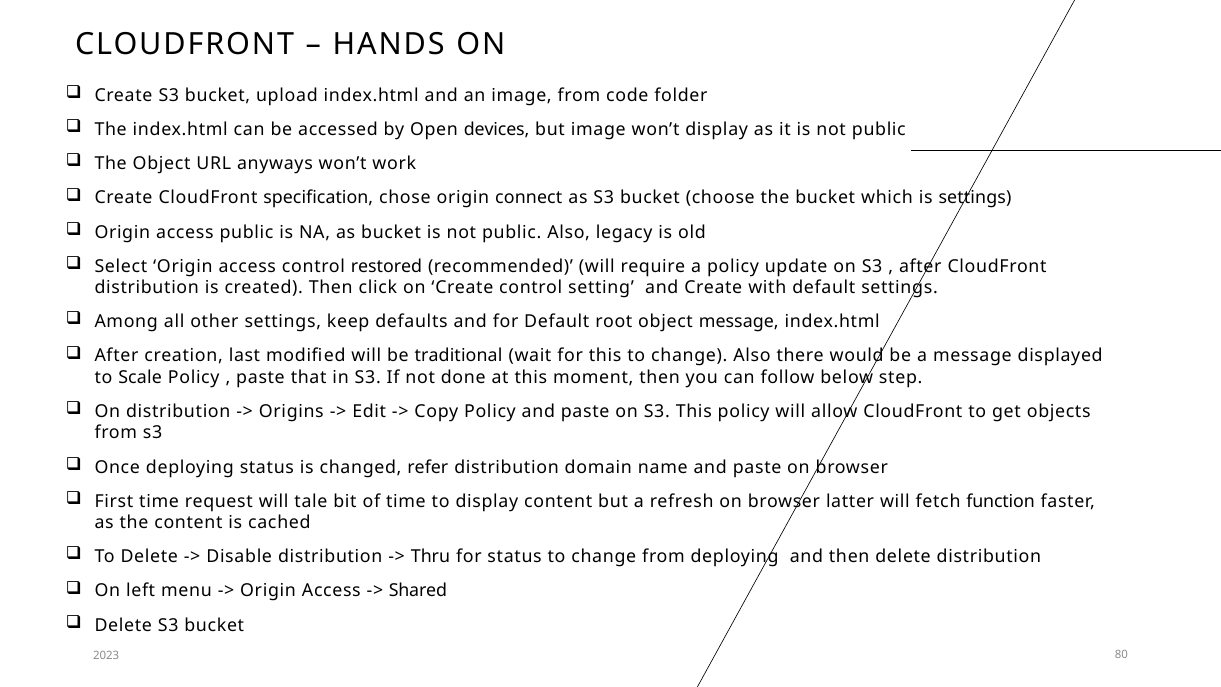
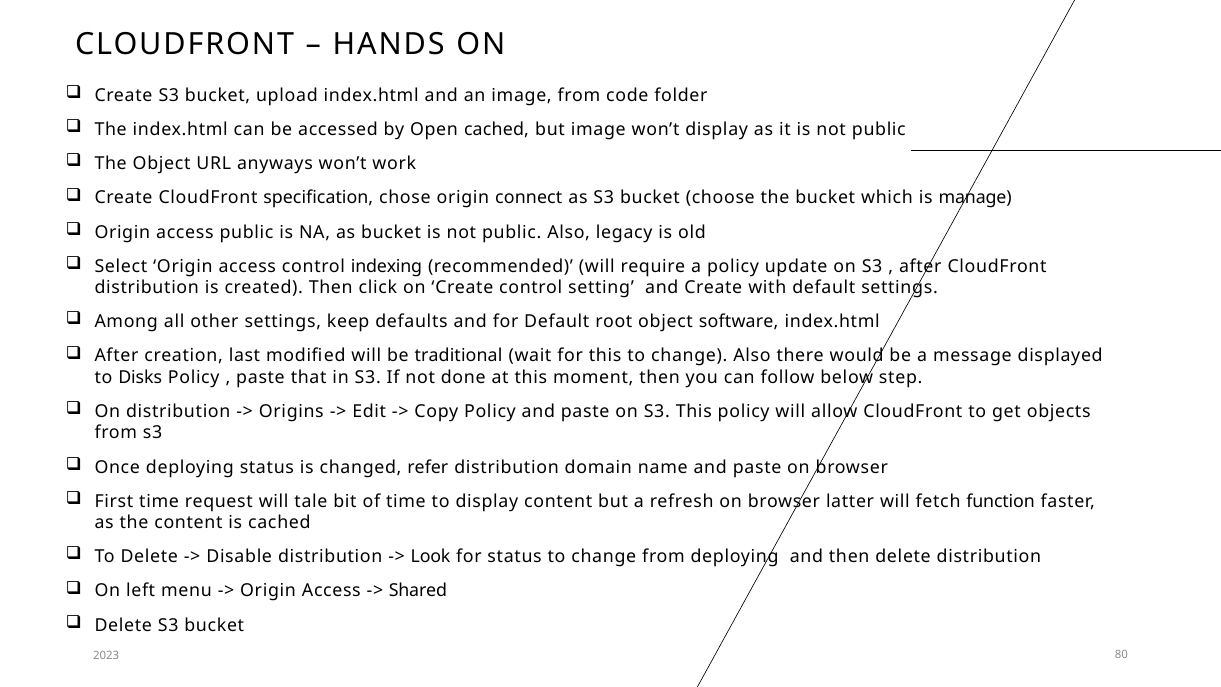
Open devices: devices -> cached
is settings: settings -> manage
restored: restored -> indexing
object message: message -> software
Scale: Scale -> Disks
Thru: Thru -> Look
